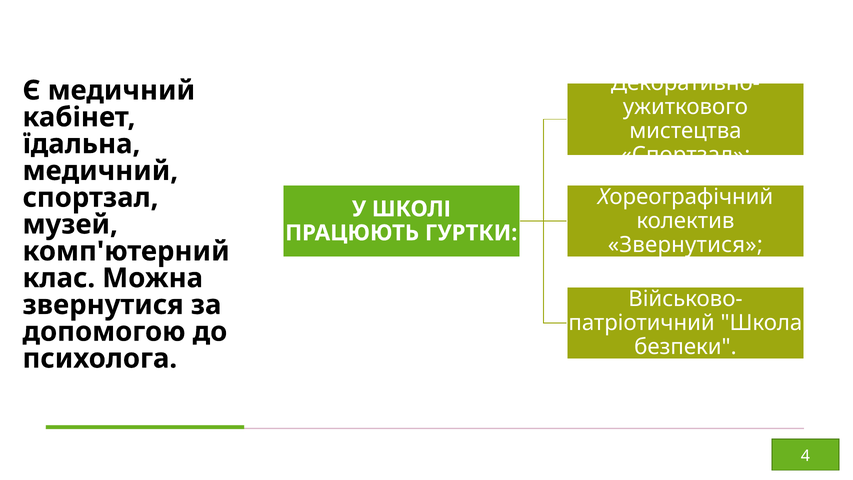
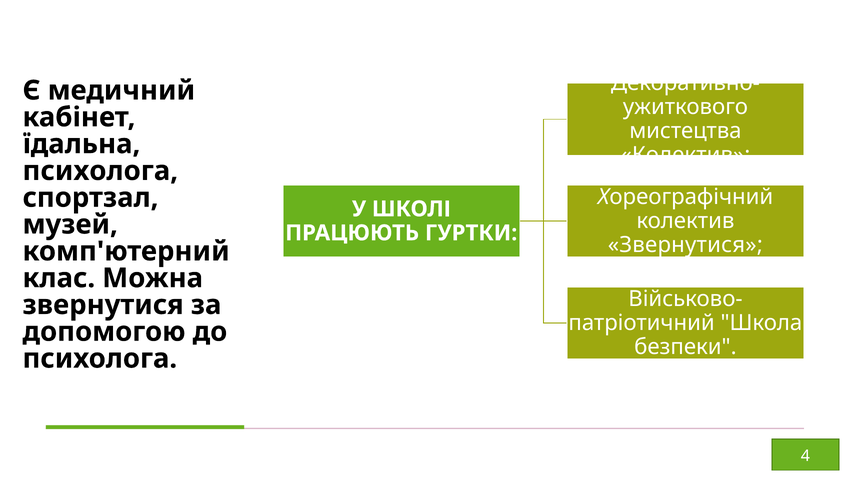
Спортзал at (685, 155): Спортзал -> Колектив
медичний at (100, 171): медичний -> психолога
